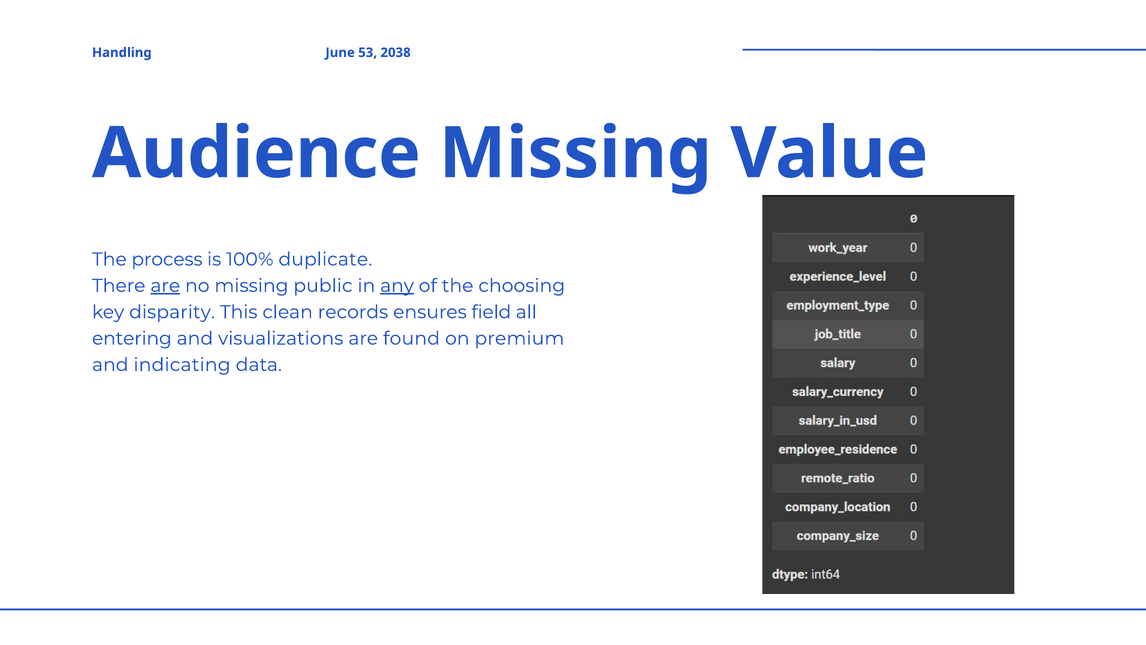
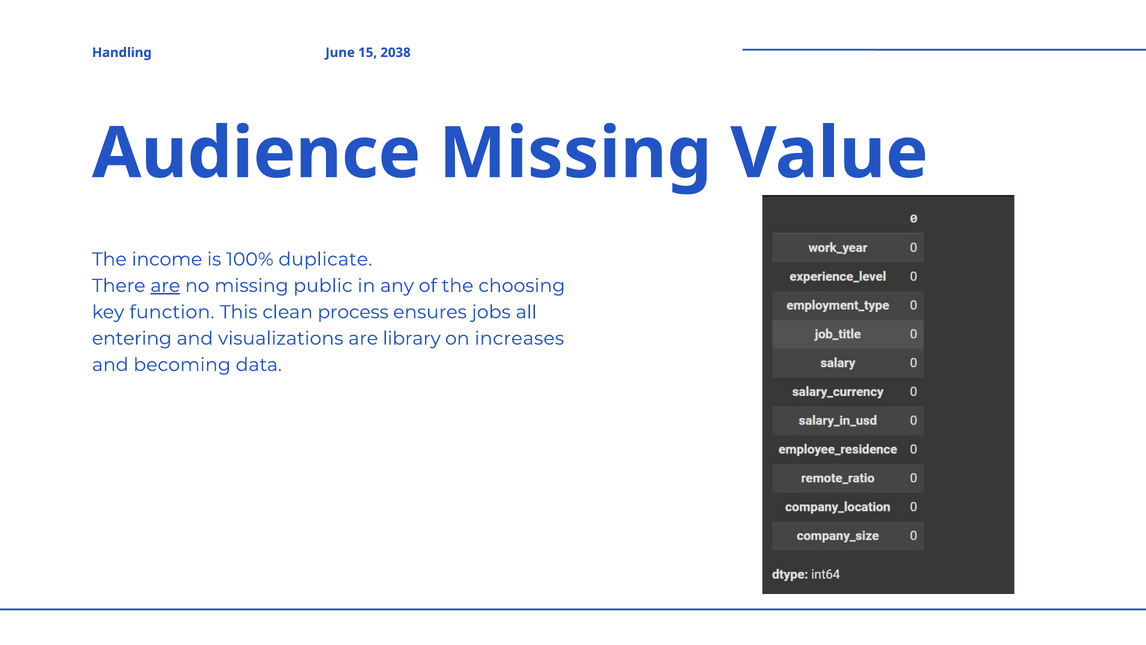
53: 53 -> 15
process: process -> income
any underline: present -> none
disparity: disparity -> function
records: records -> process
field: field -> jobs
found: found -> library
premium: premium -> increases
indicating: indicating -> becoming
